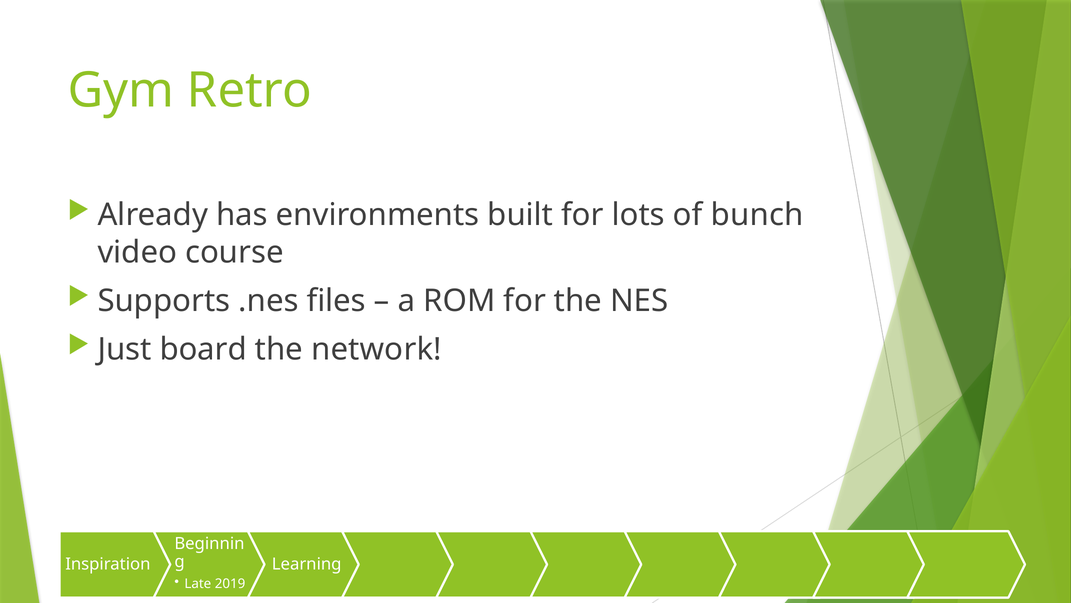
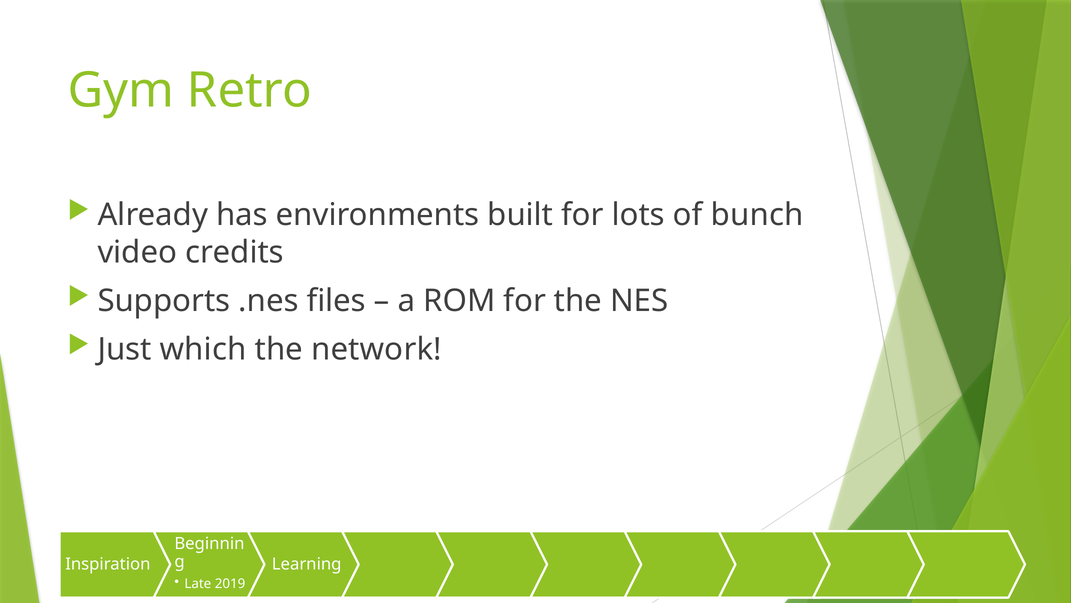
course: course -> credits
board: board -> which
